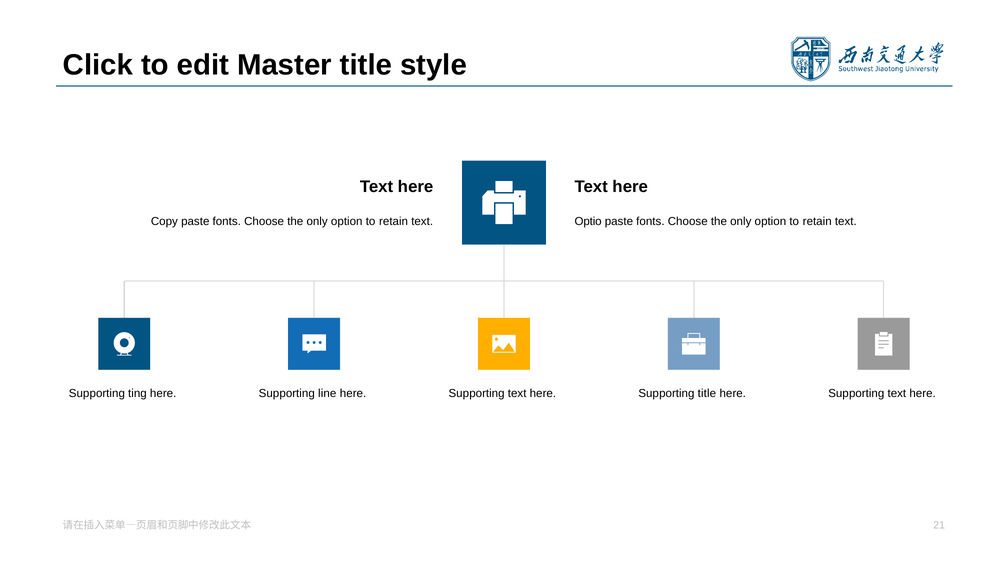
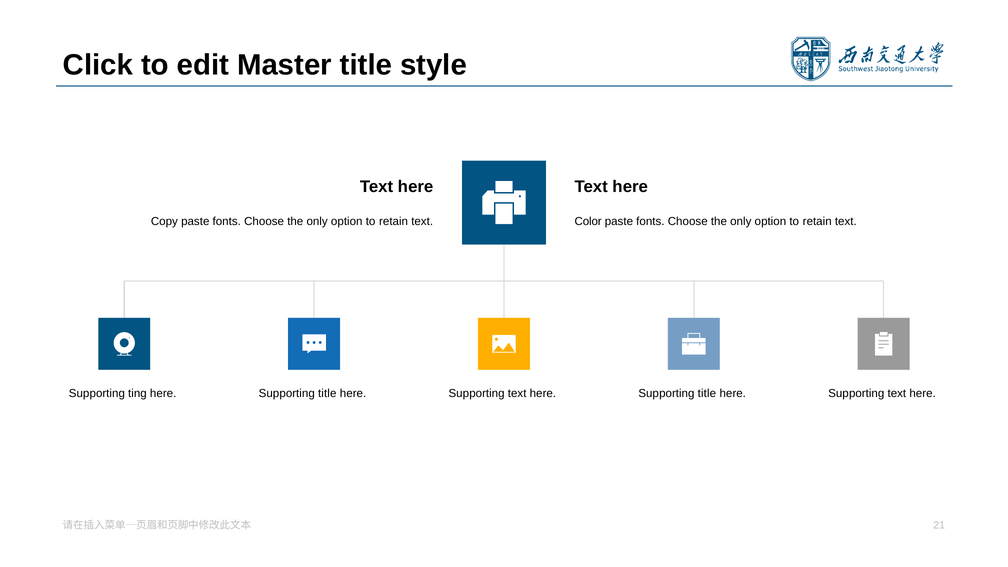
Optio: Optio -> Color
line at (327, 393): line -> title
